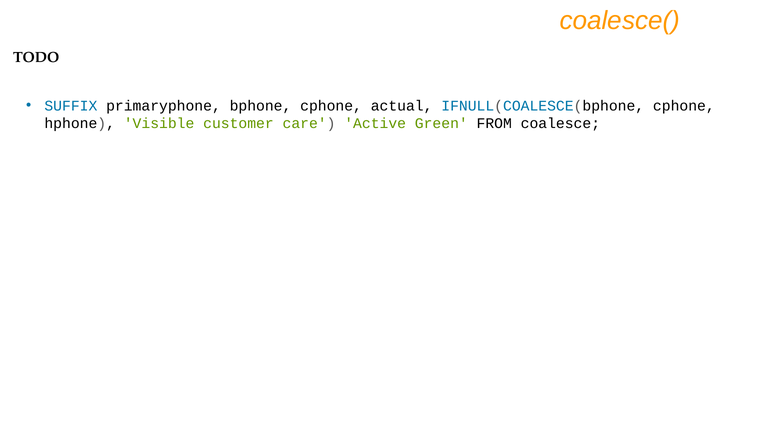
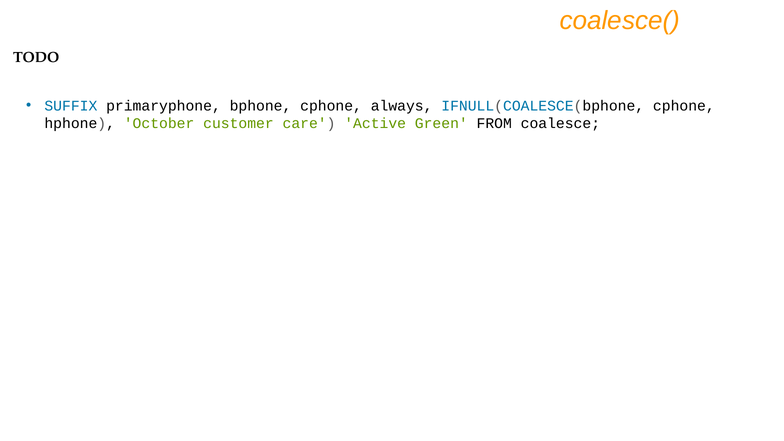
actual: actual -> always
Visible: Visible -> October
